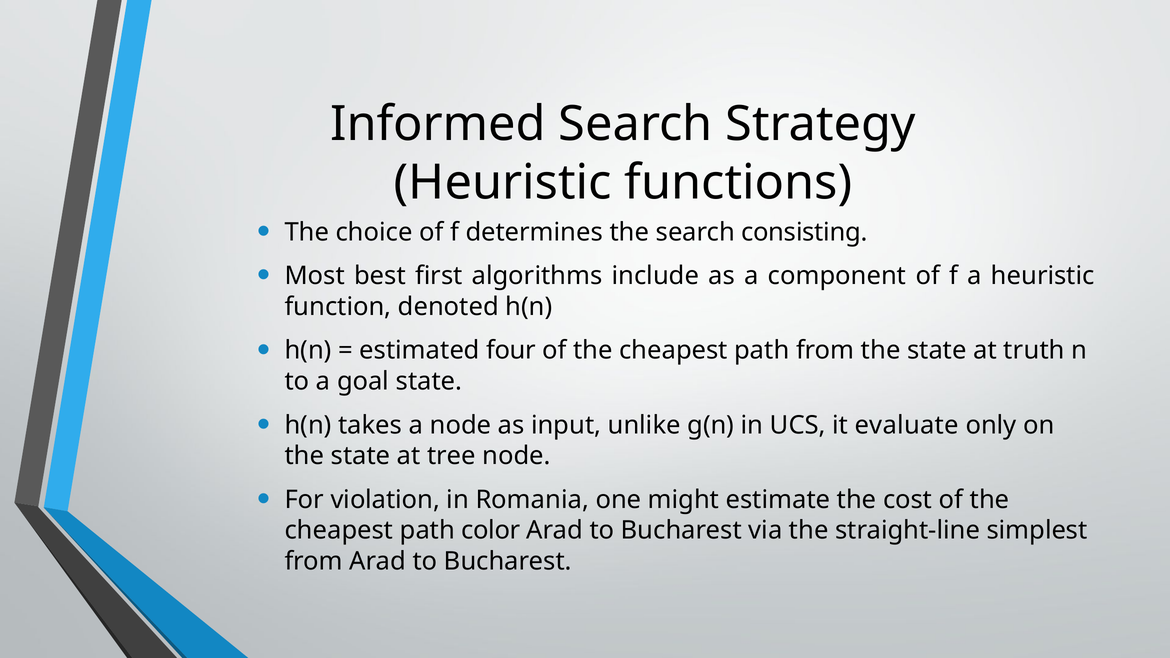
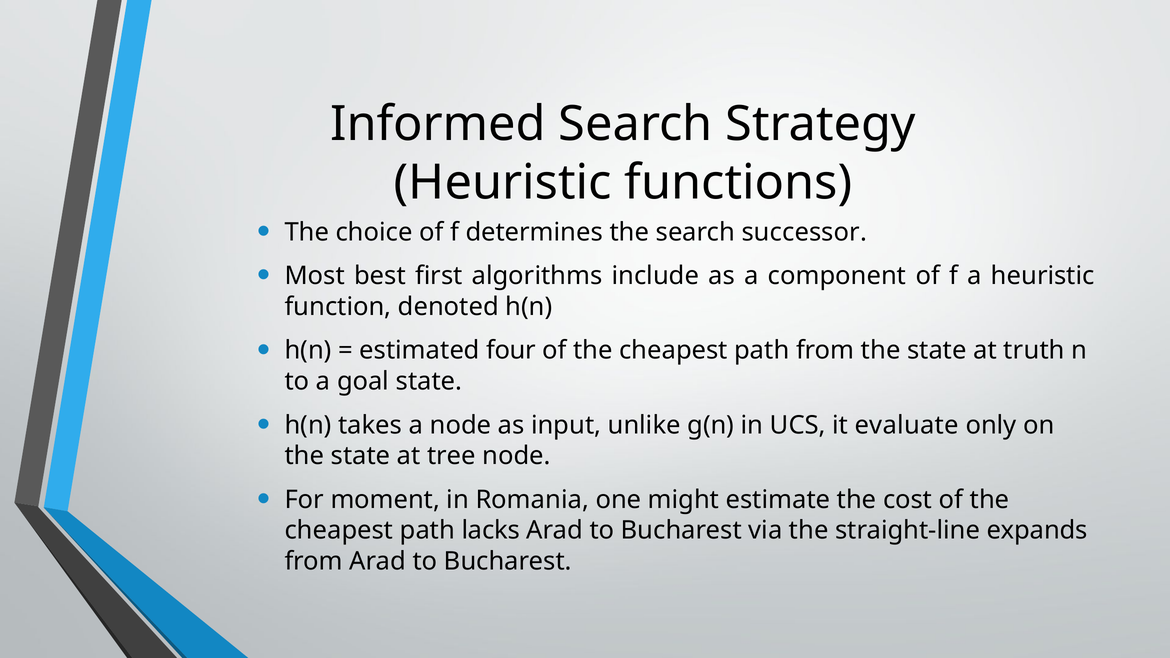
consisting: consisting -> successor
violation: violation -> moment
color: color -> lacks
simplest: simplest -> expands
